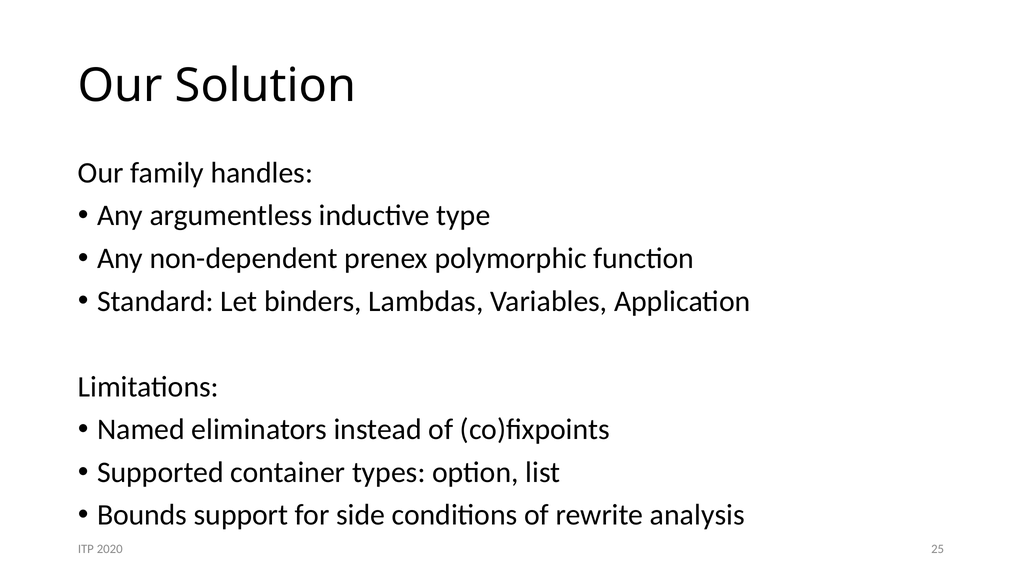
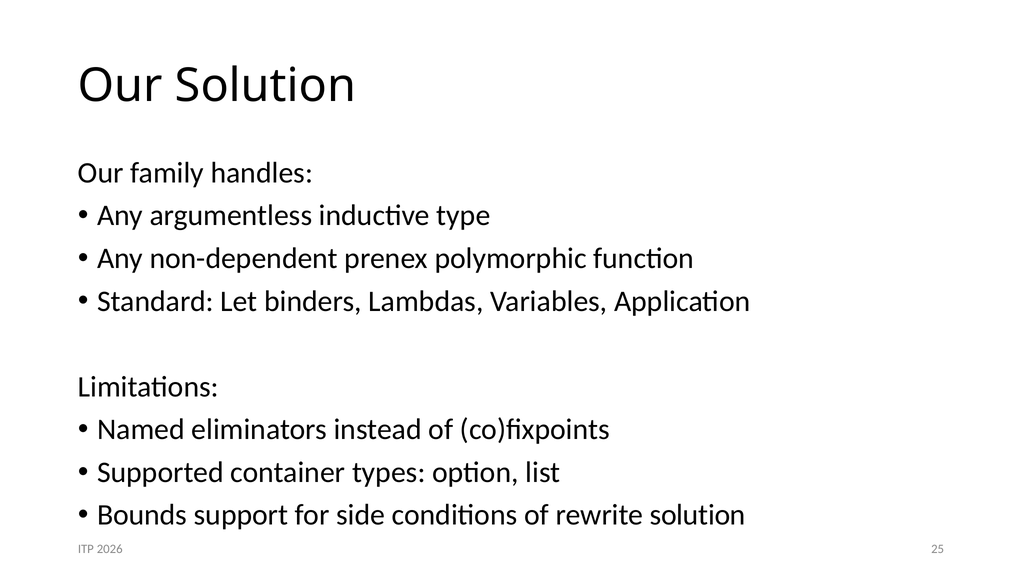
rewrite analysis: analysis -> solution
2020: 2020 -> 2026
